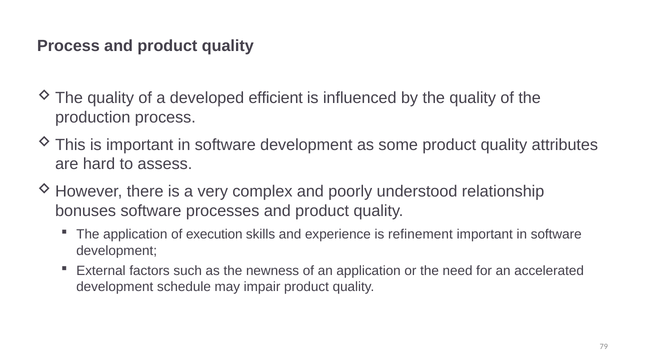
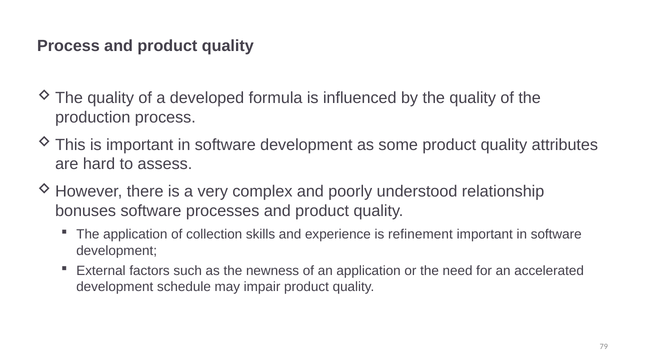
efficient: efficient -> formula
execution: execution -> collection
